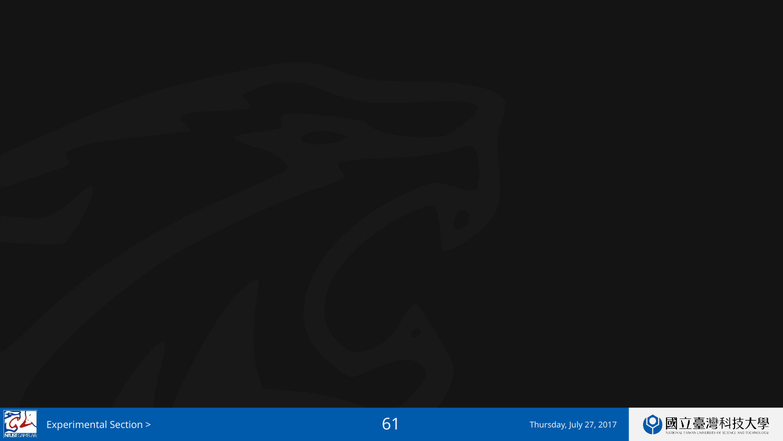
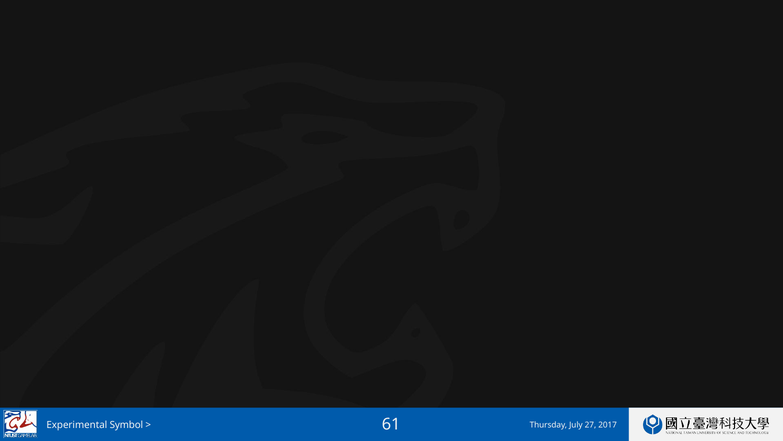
Section: Section -> Symbol
